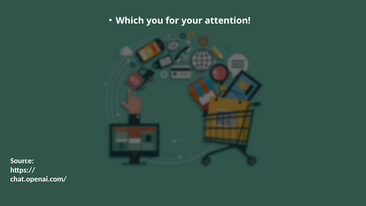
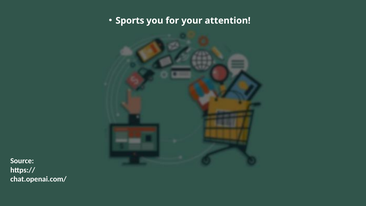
Which: Which -> Sports
